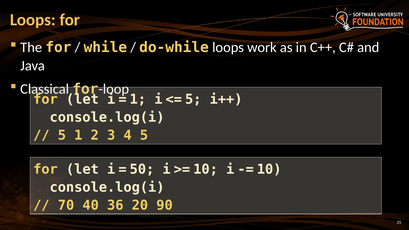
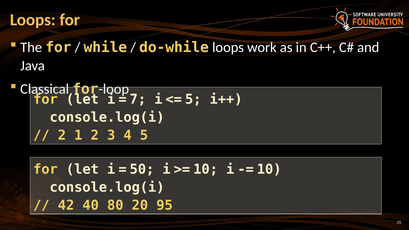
1 at (138, 99): 1 -> 7
5 at (62, 135): 5 -> 2
70: 70 -> 42
36: 36 -> 80
90: 90 -> 95
